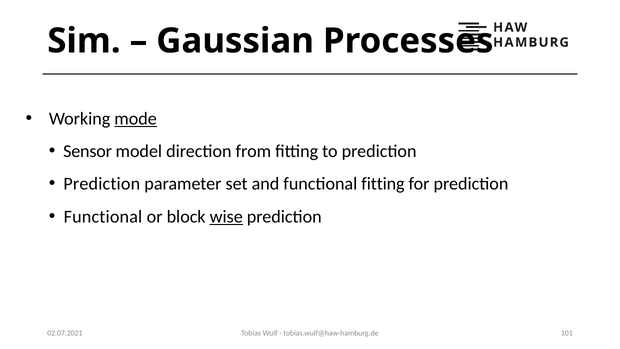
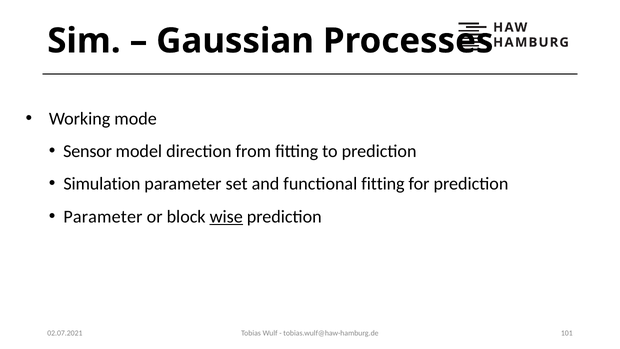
mode underline: present -> none
Prediction at (102, 184): Prediction -> Simulation
Functional at (103, 216): Functional -> Parameter
